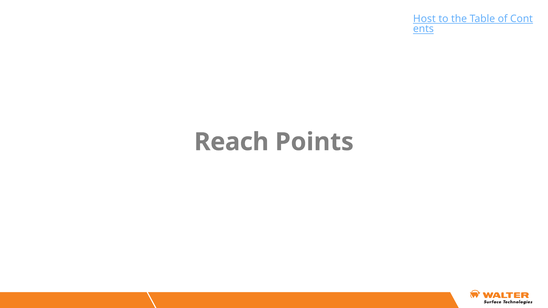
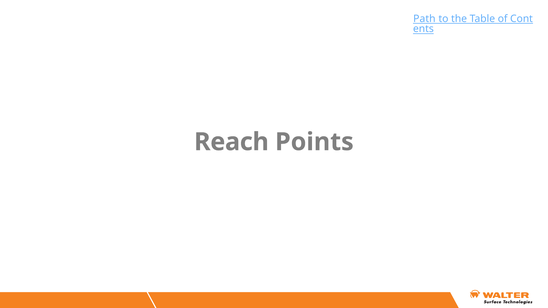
Host: Host -> Path
